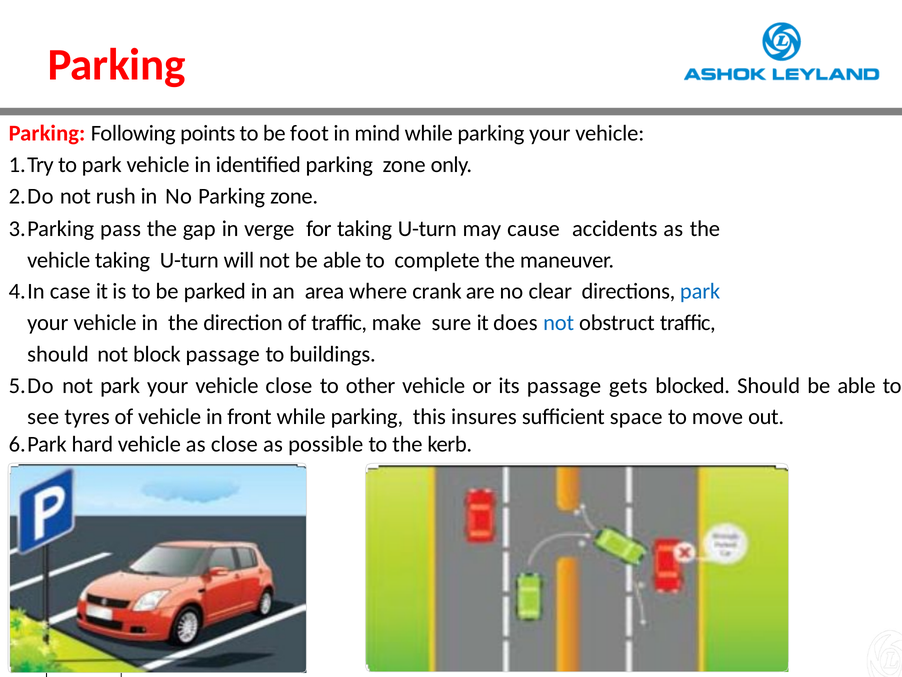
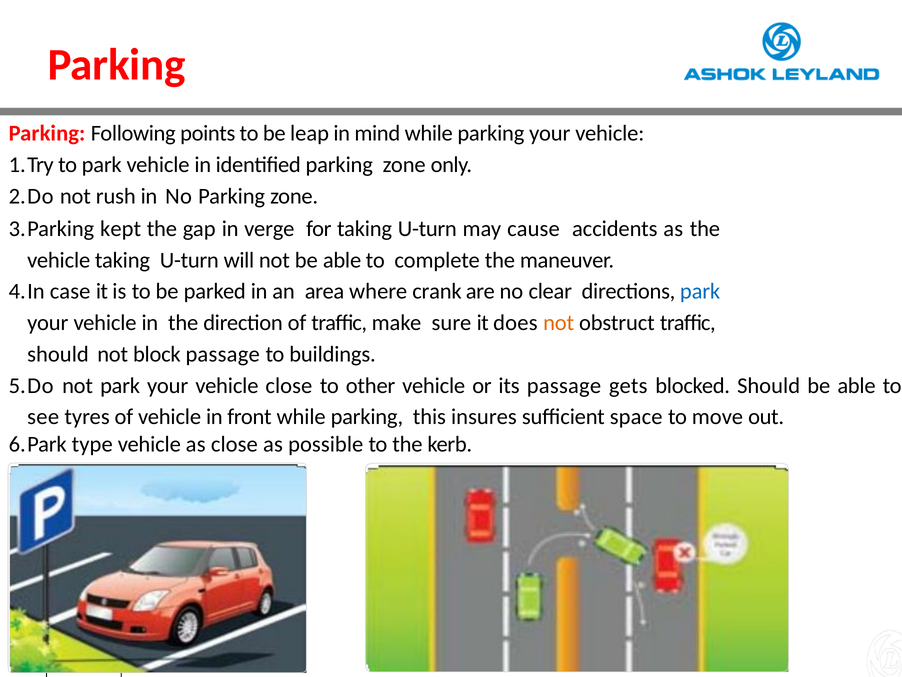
foot: foot -> leap
pass: pass -> kept
not at (559, 323) colour: blue -> orange
hard: hard -> type
